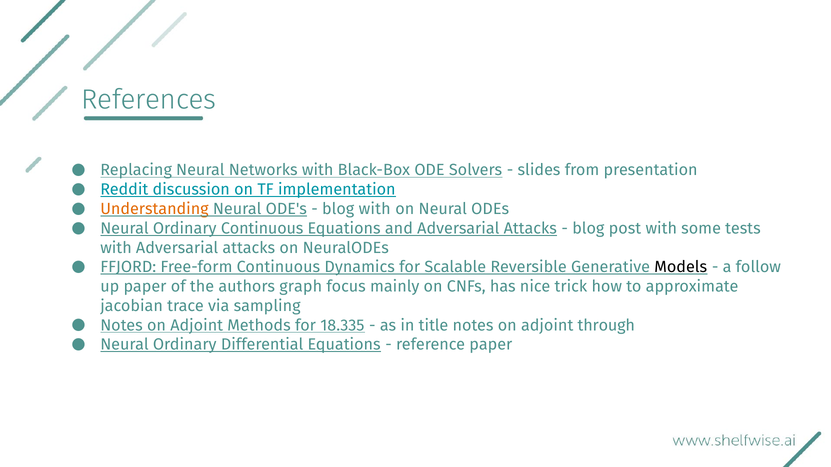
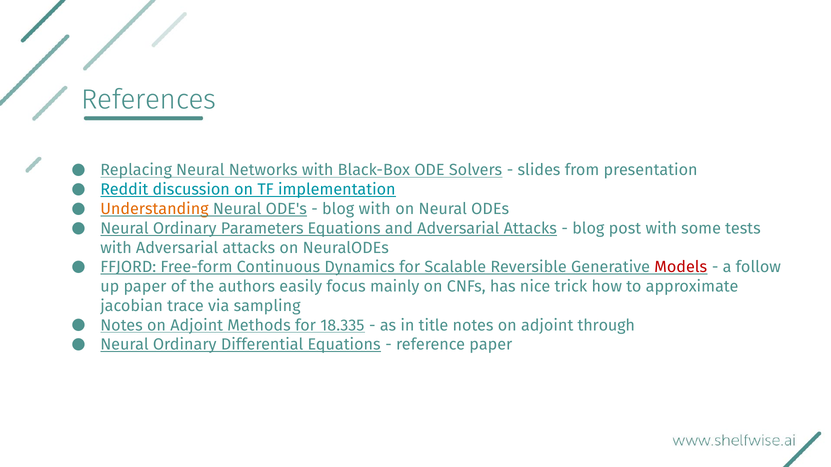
Ordinary Continuous: Continuous -> Parameters
Models colour: black -> red
graph: graph -> easily
